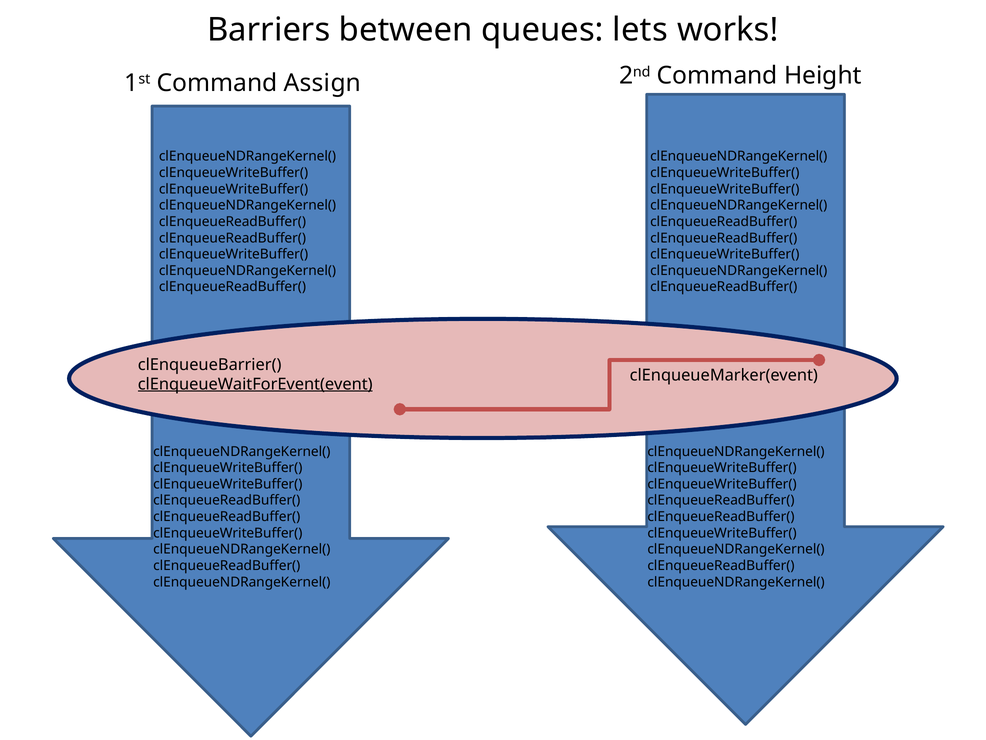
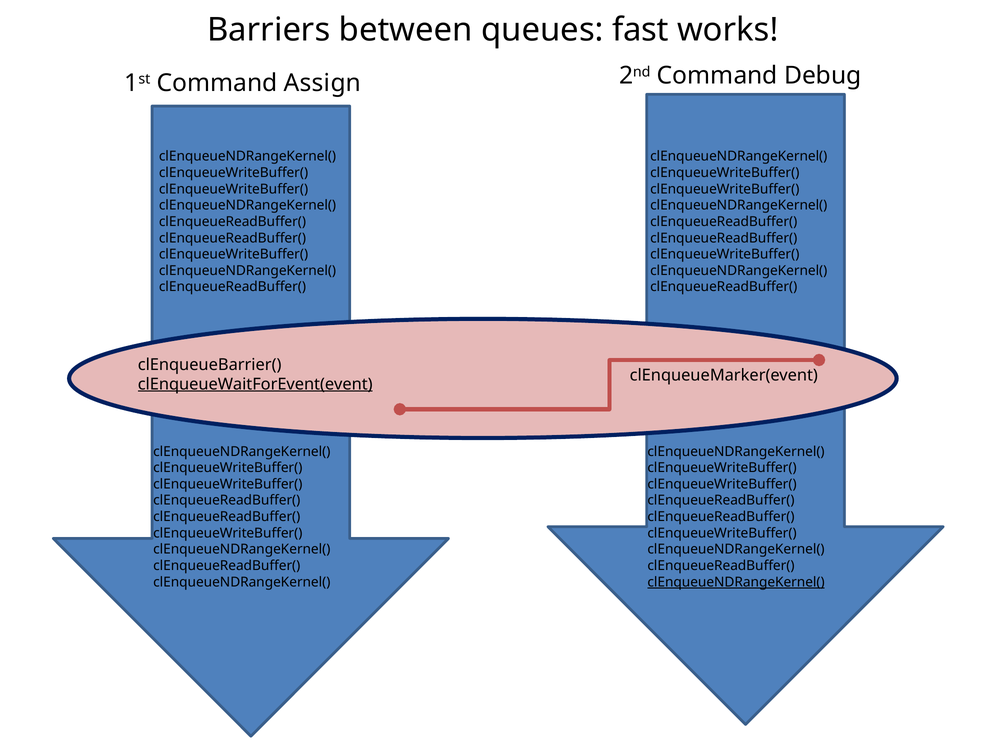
lets: lets -> fast
Height: Height -> Debug
clEnqueueNDRangeKernel( at (736, 582) underline: none -> present
